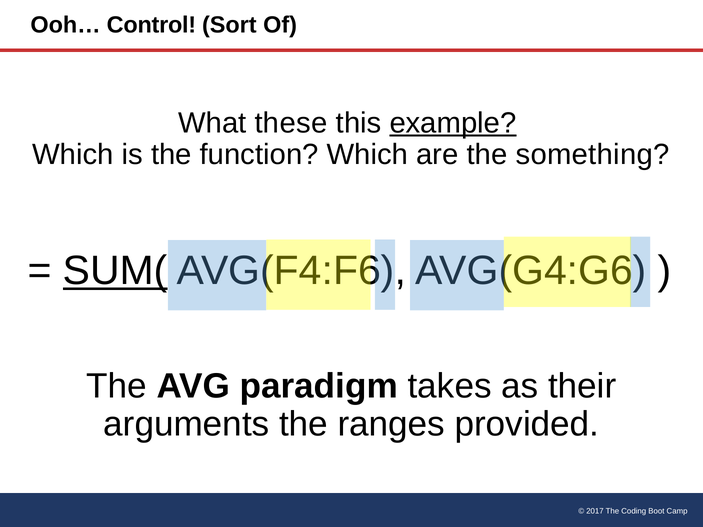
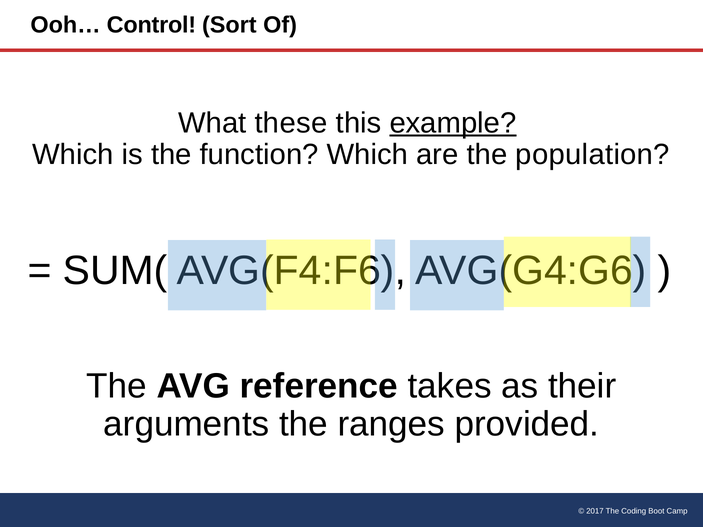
something: something -> population
SUM( underline: present -> none
paradigm: paradigm -> reference
